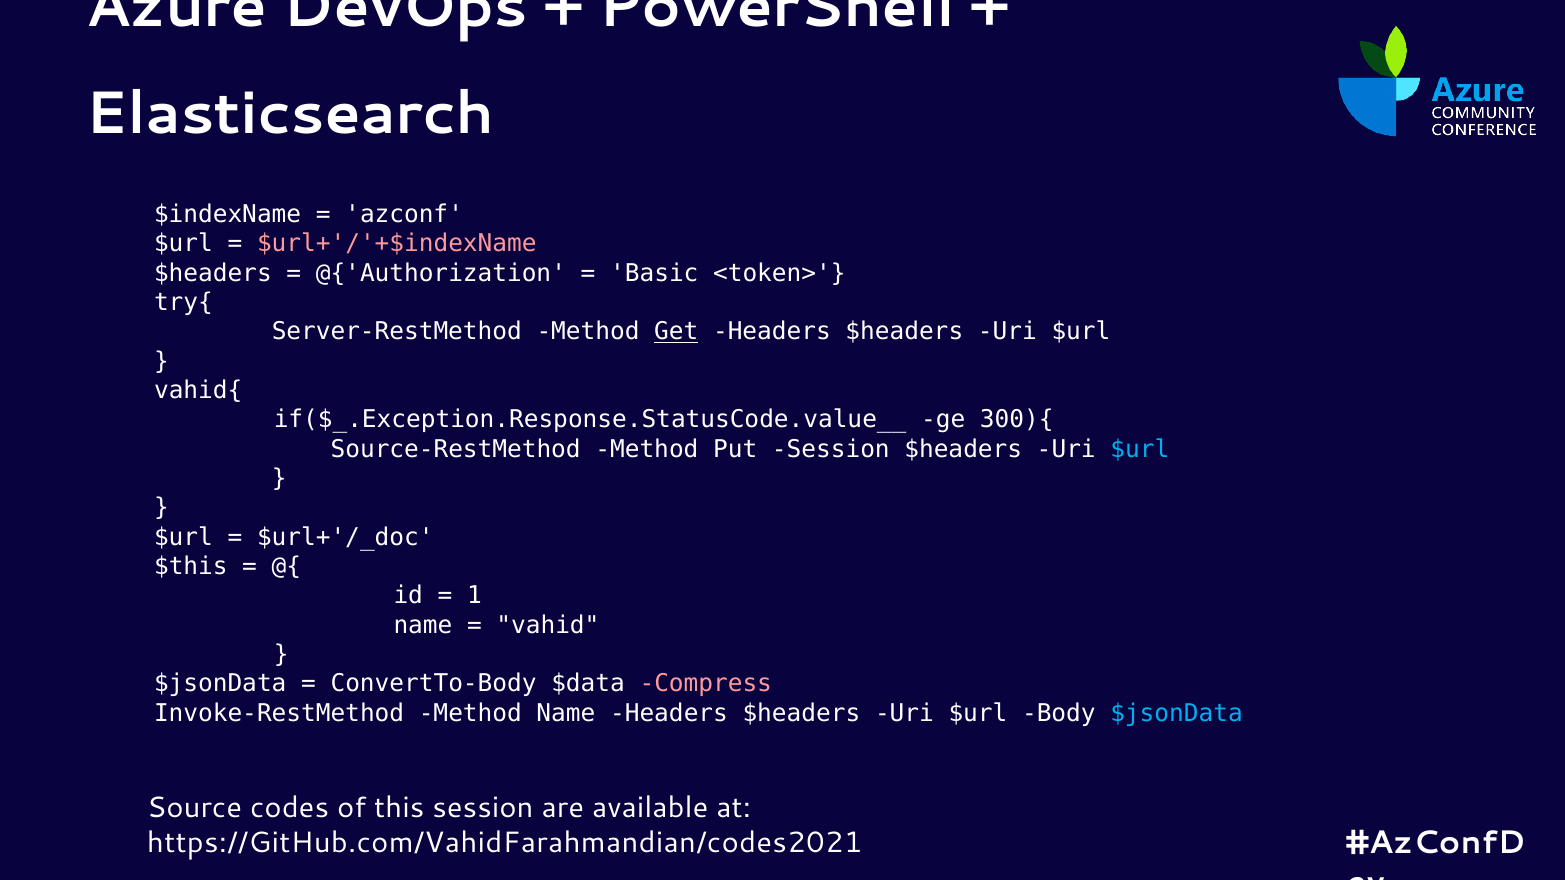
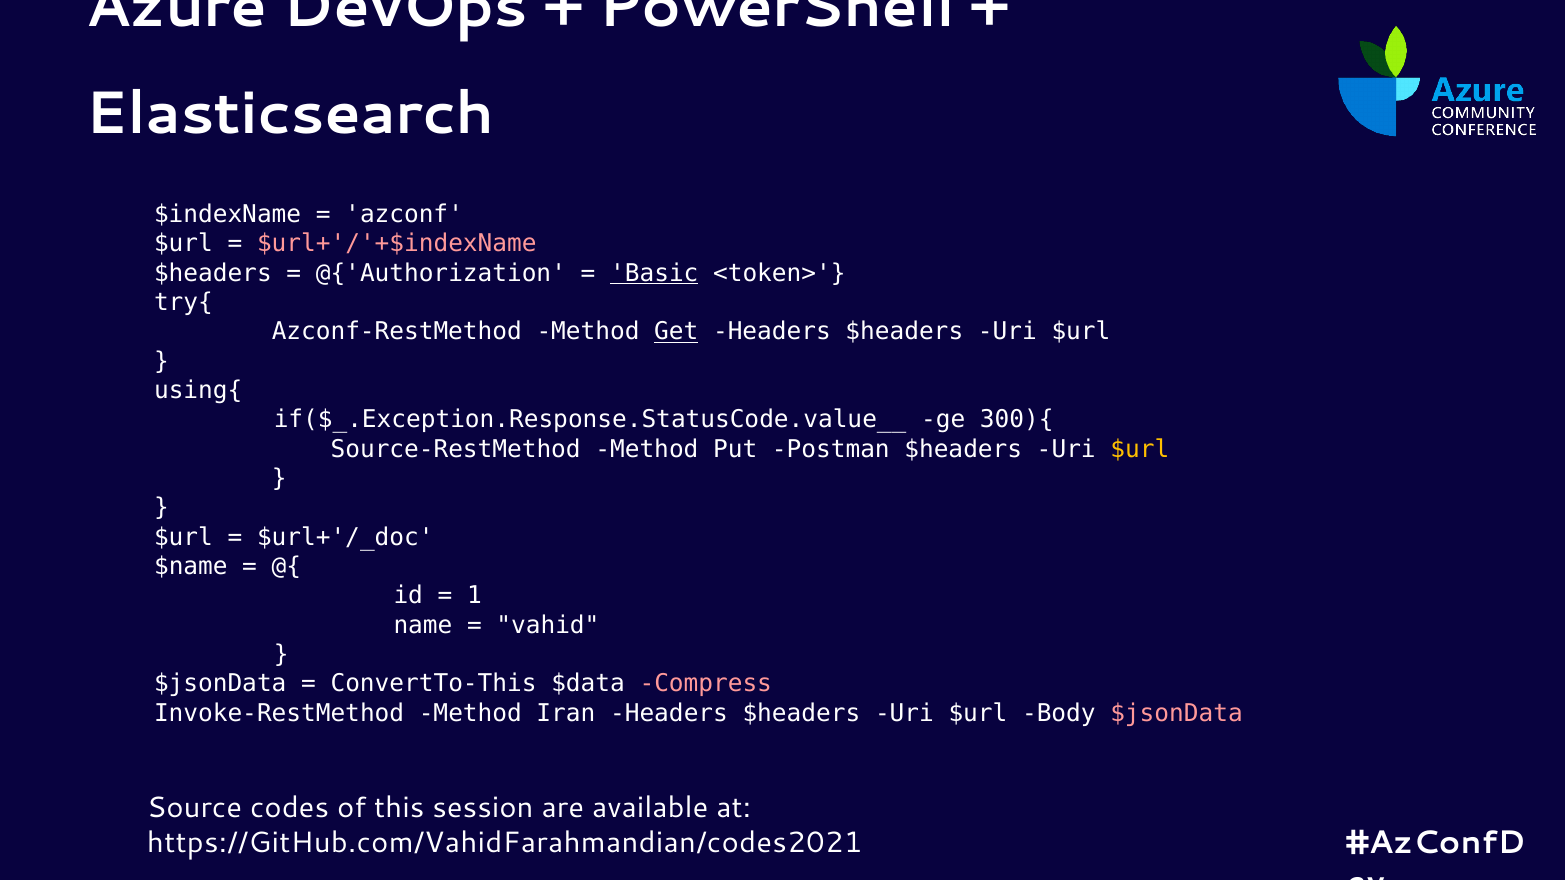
Basic underline: none -> present
Server-RestMethod: Server-RestMethod -> Azconf-RestMethod
vahid{: vahid{ -> using{
Put Session: Session -> Postman
$url at (1140, 449) colour: light blue -> yellow
$this: $this -> $name
ConvertTo-Body: ConvertTo-Body -> ConvertTo-This
Method Name: Name -> Iran
$jsonData at (1177, 713) colour: light blue -> pink
